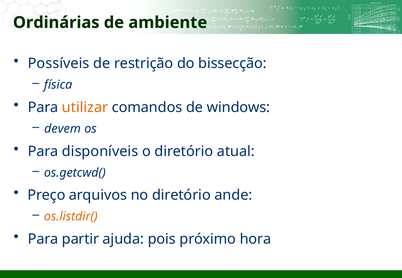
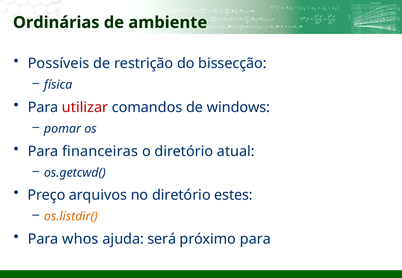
utilizar colour: orange -> red
devem: devem -> pomar
disponíveis: disponíveis -> financeiras
ande: ande -> estes
partir: partir -> whos
pois: pois -> será
próximo hora: hora -> para
